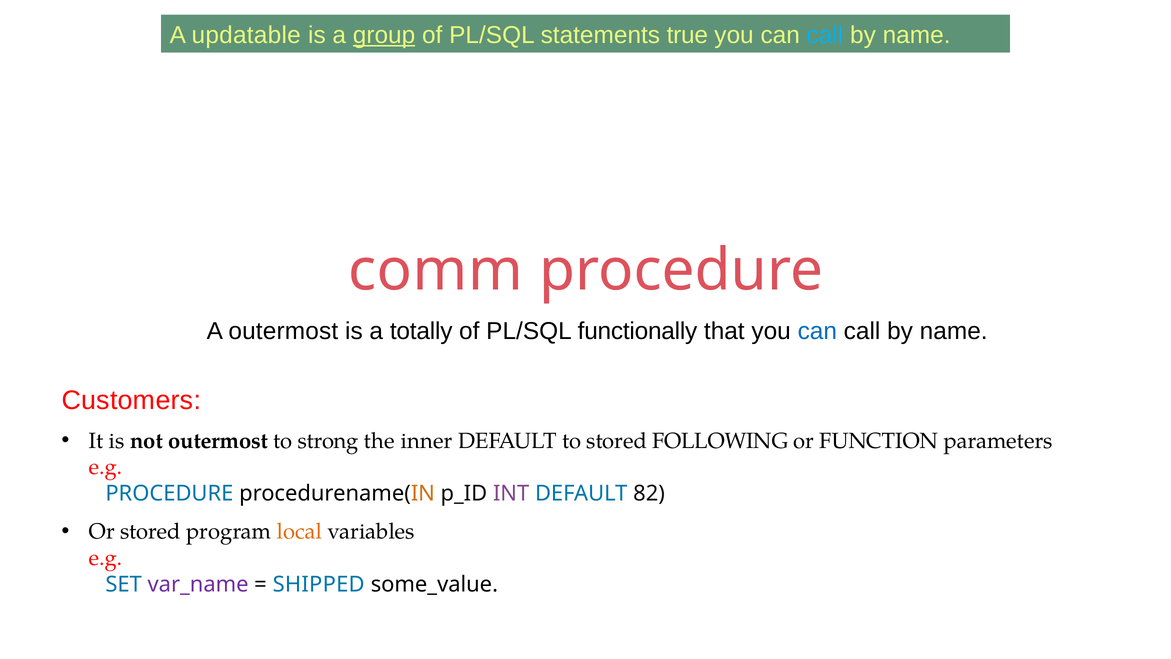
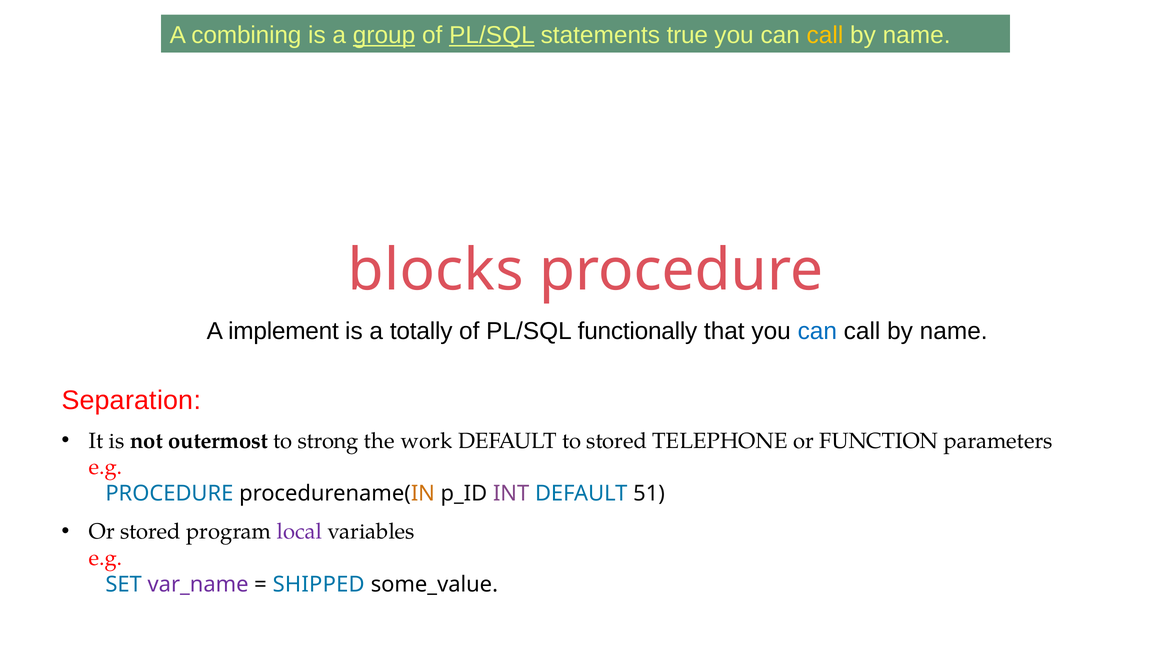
updatable: updatable -> combining
PL/SQL at (492, 35) underline: none -> present
call at (825, 35) colour: light blue -> yellow
comm: comm -> blocks
A outermost: outermost -> implement
Customers: Customers -> Separation
inner: inner -> work
FOLLOWING: FOLLOWING -> TELEPHONE
82: 82 -> 51
local colour: orange -> purple
